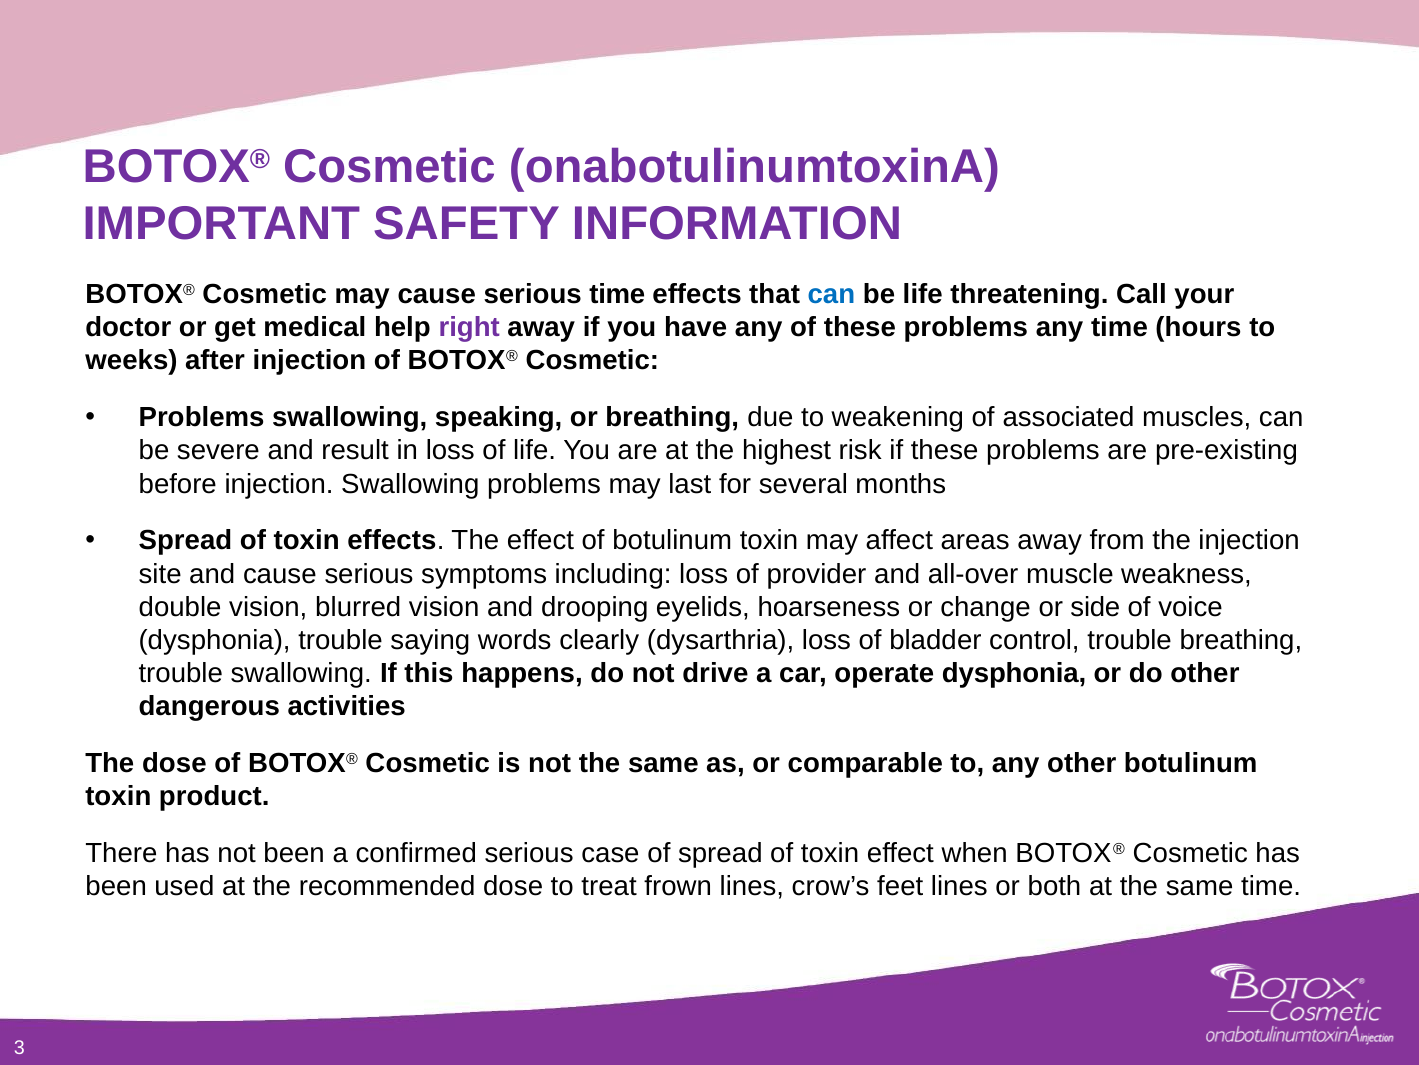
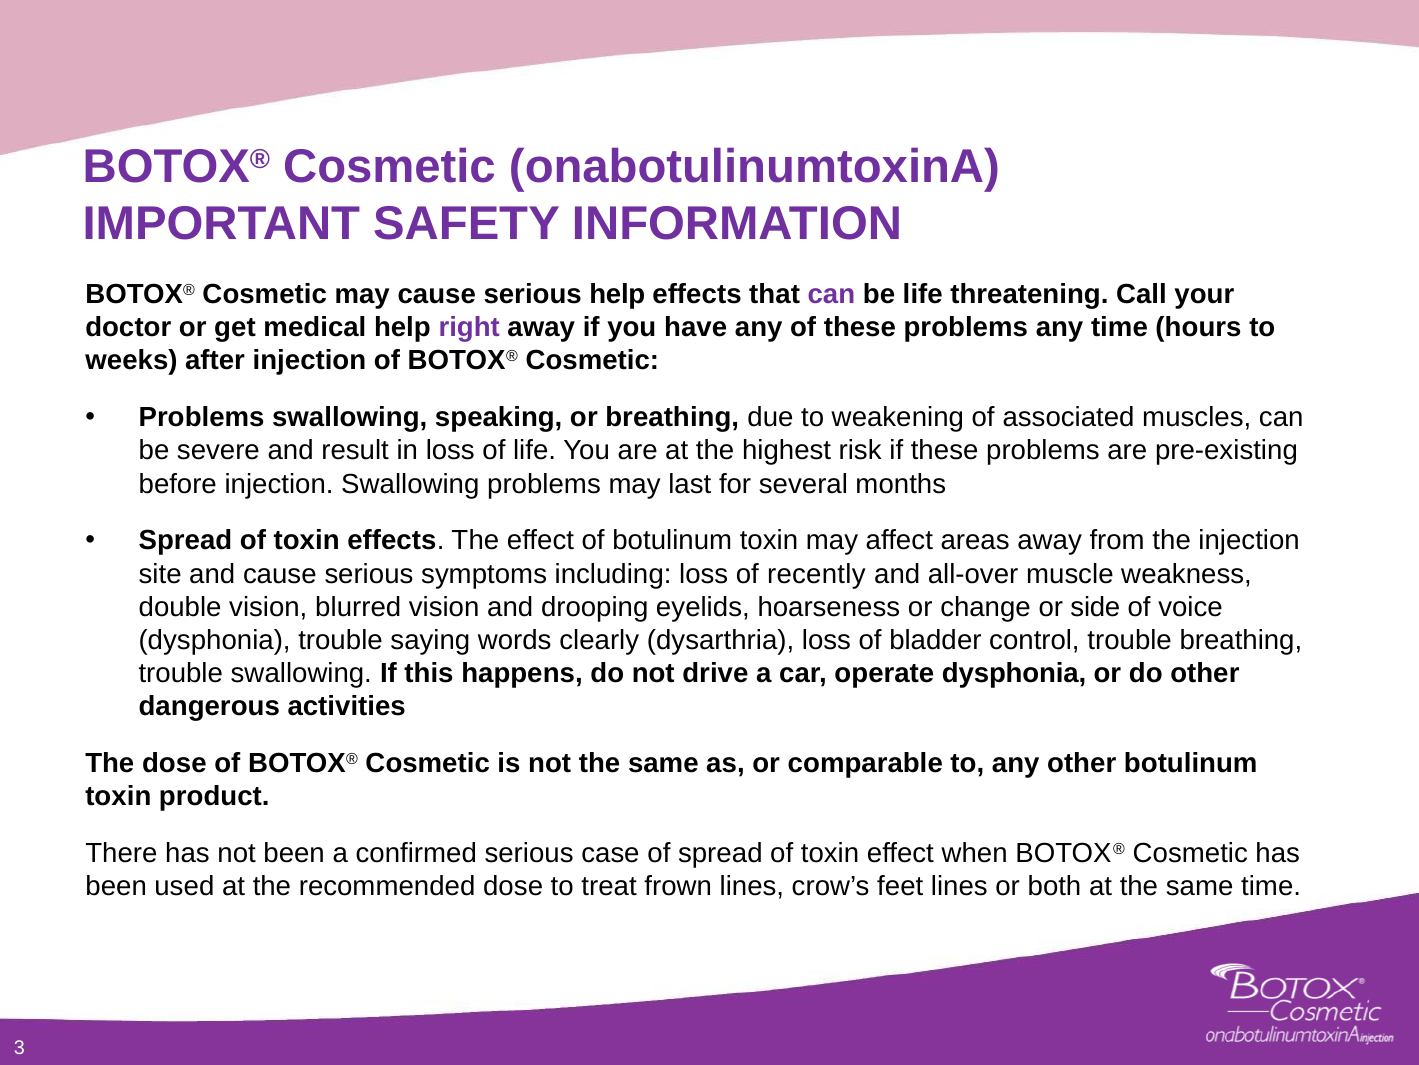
serious time: time -> help
can at (831, 294) colour: blue -> purple
provider: provider -> recently
